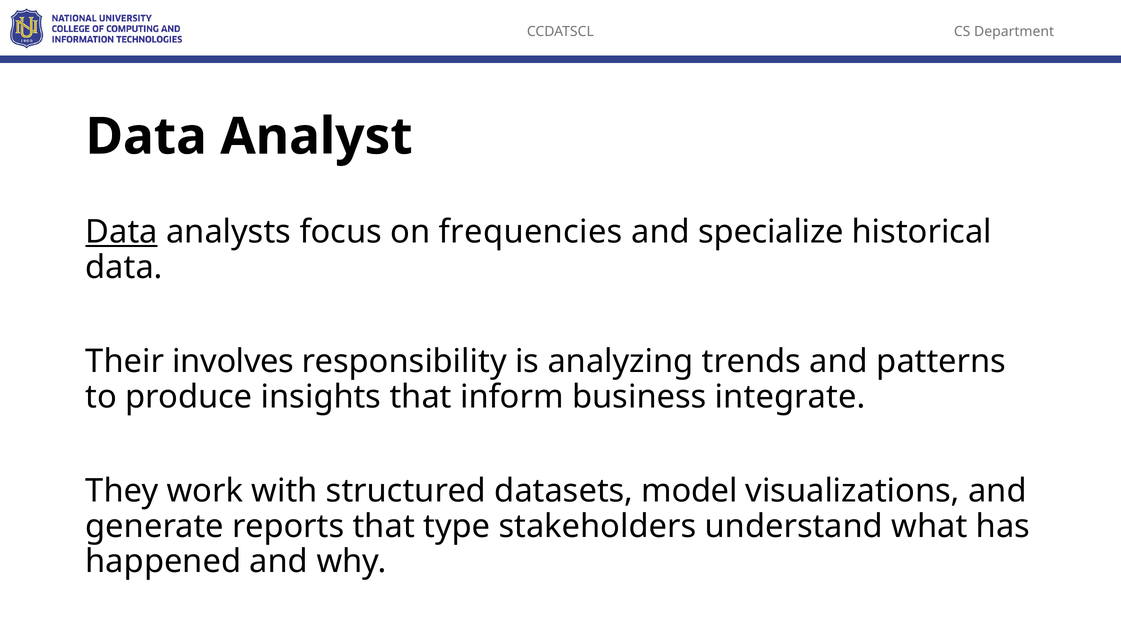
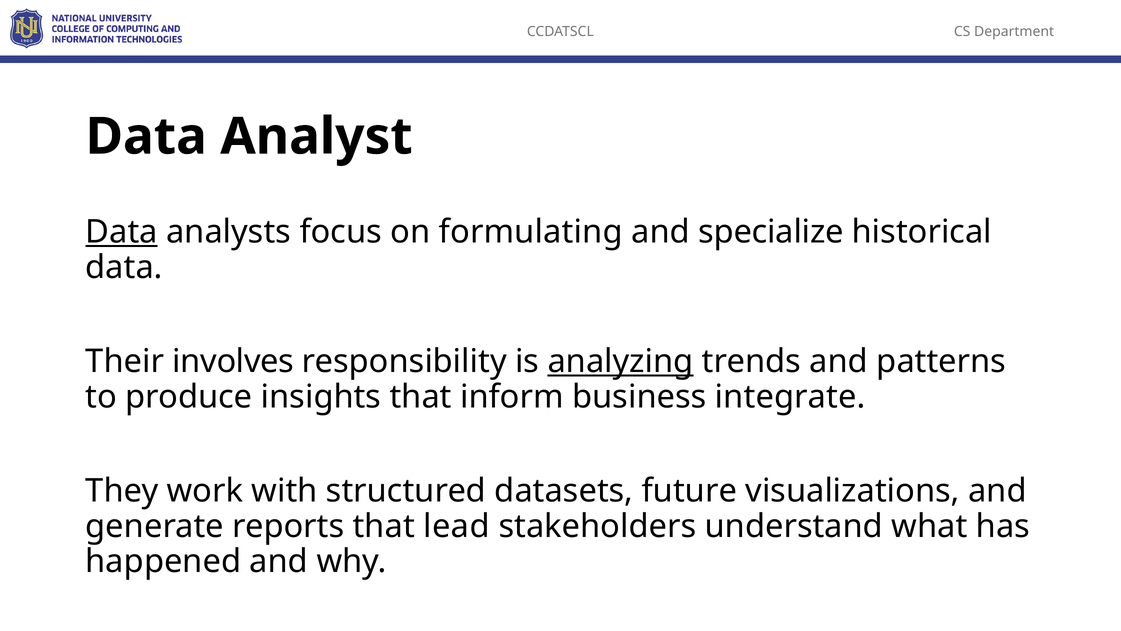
frequencies: frequencies -> formulating
analyzing underline: none -> present
model: model -> future
type: type -> lead
